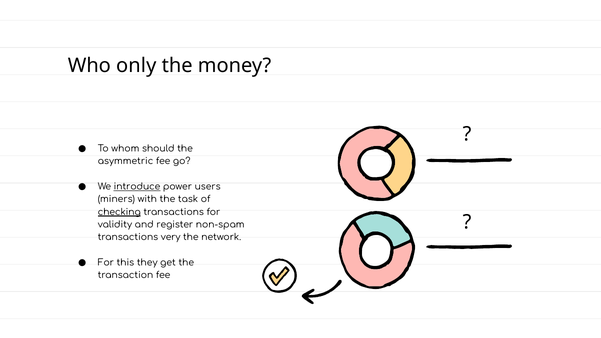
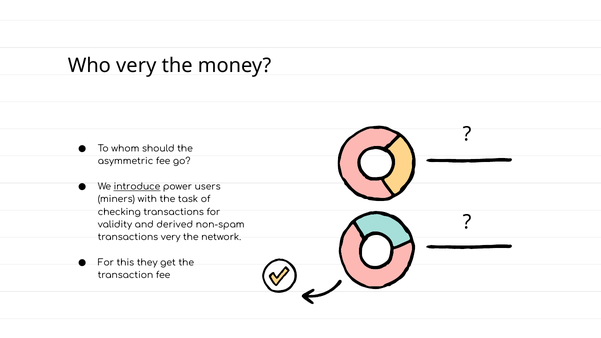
Who only: only -> very
checking underline: present -> none
register: register -> derived
